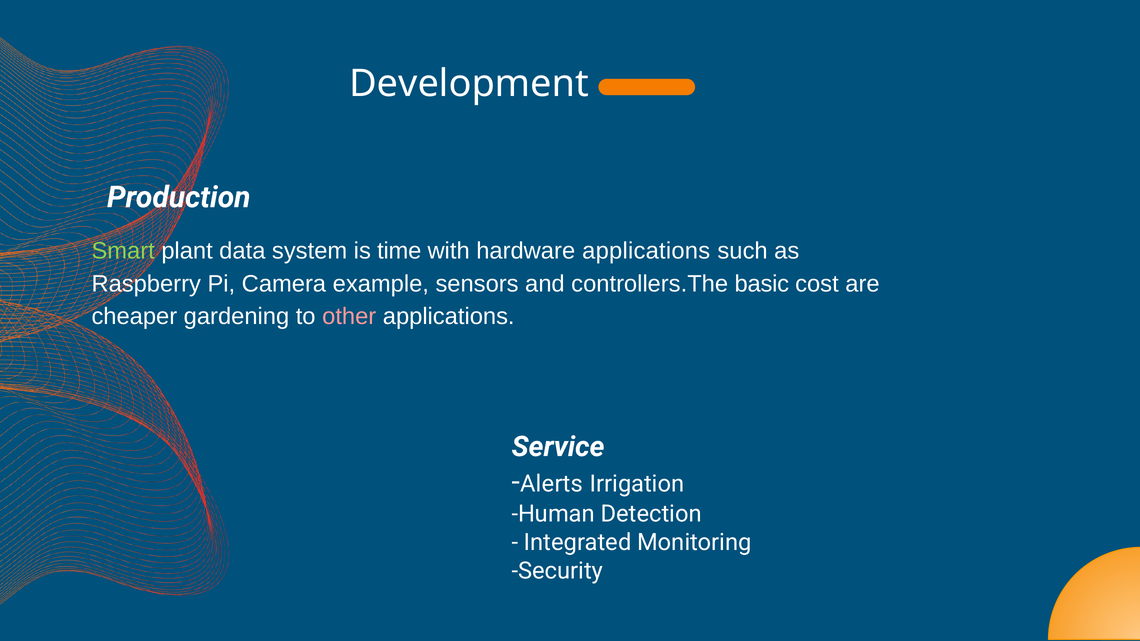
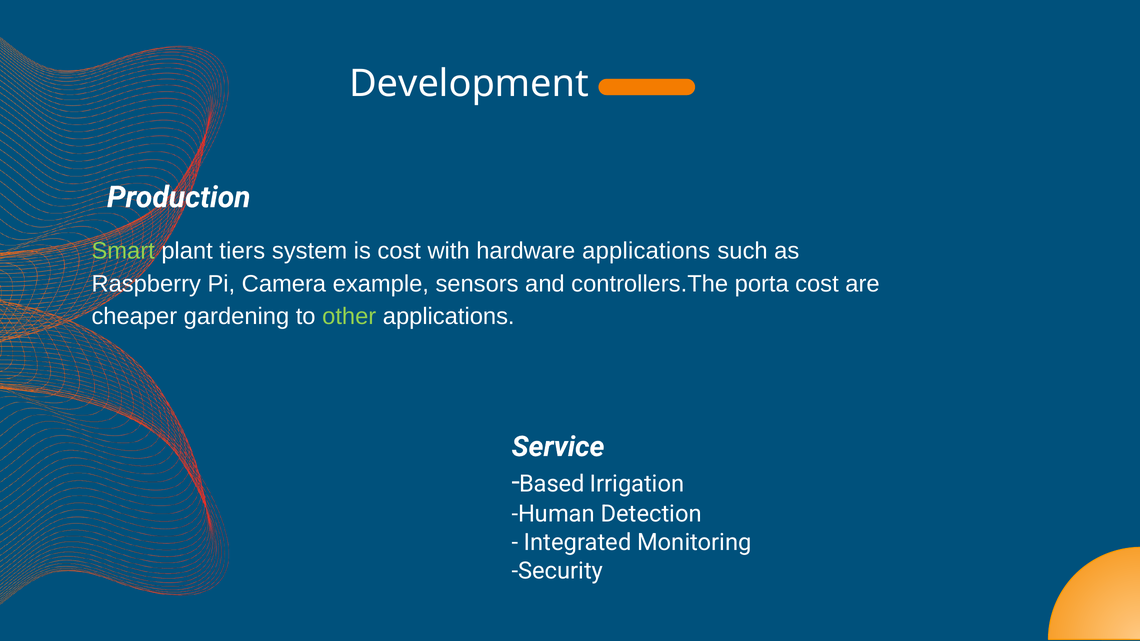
data: data -> tiers
is time: time -> cost
basic: basic -> porta
other colour: pink -> light green
Alerts: Alerts -> Based
